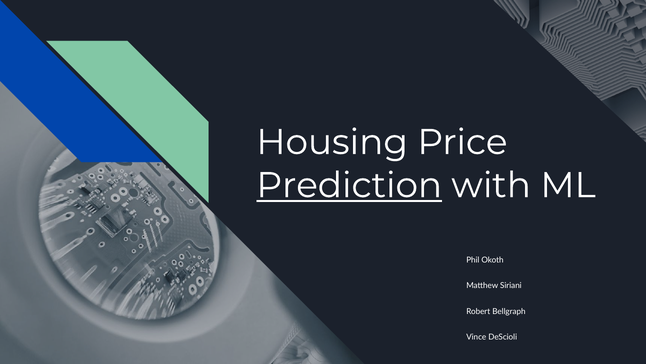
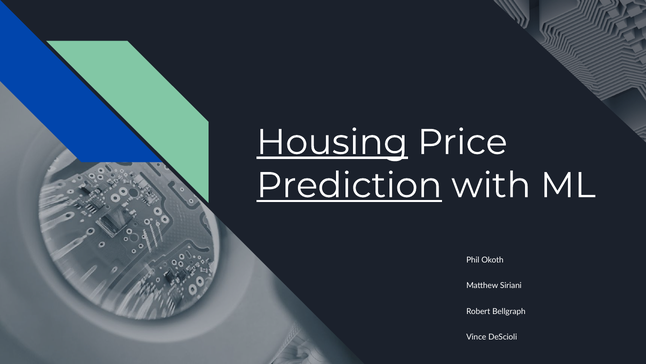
Housing underline: none -> present
